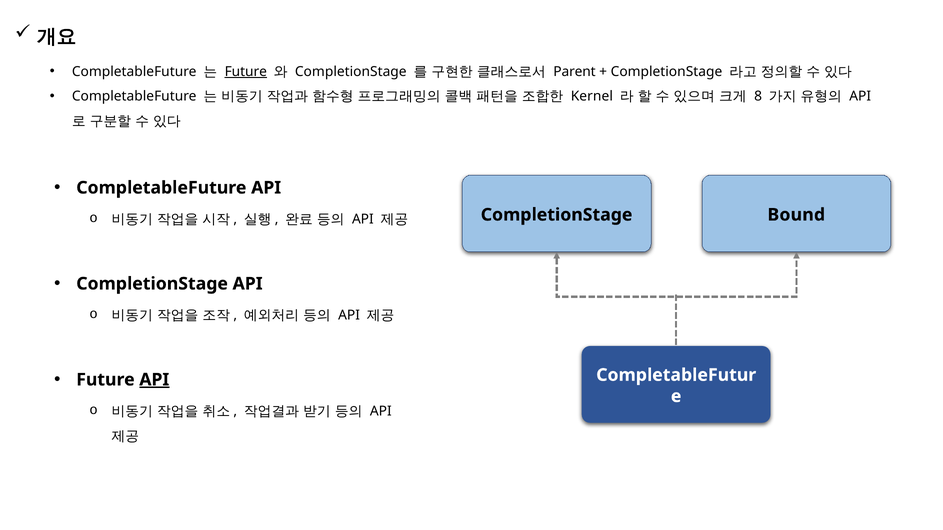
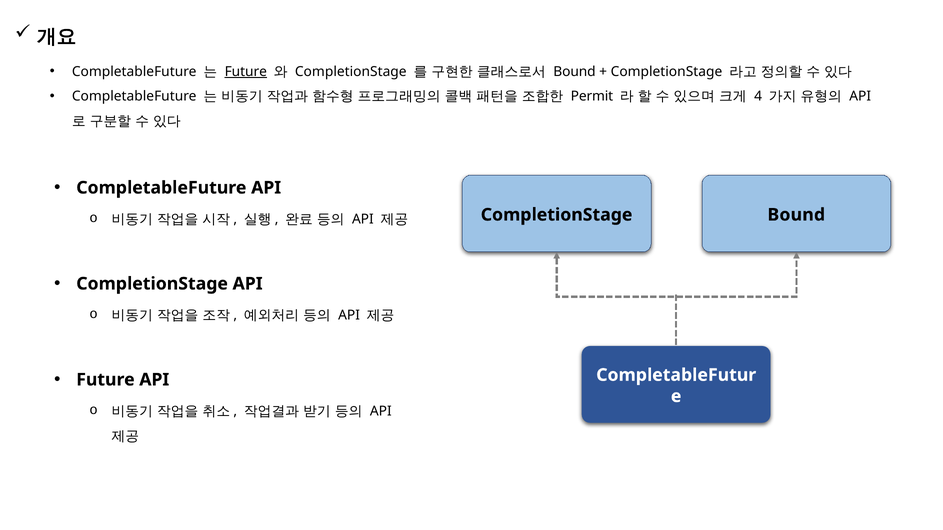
Parent at (575, 72): Parent -> Bound
Kernel: Kernel -> Permit
8: 8 -> 4
API at (154, 380) underline: present -> none
